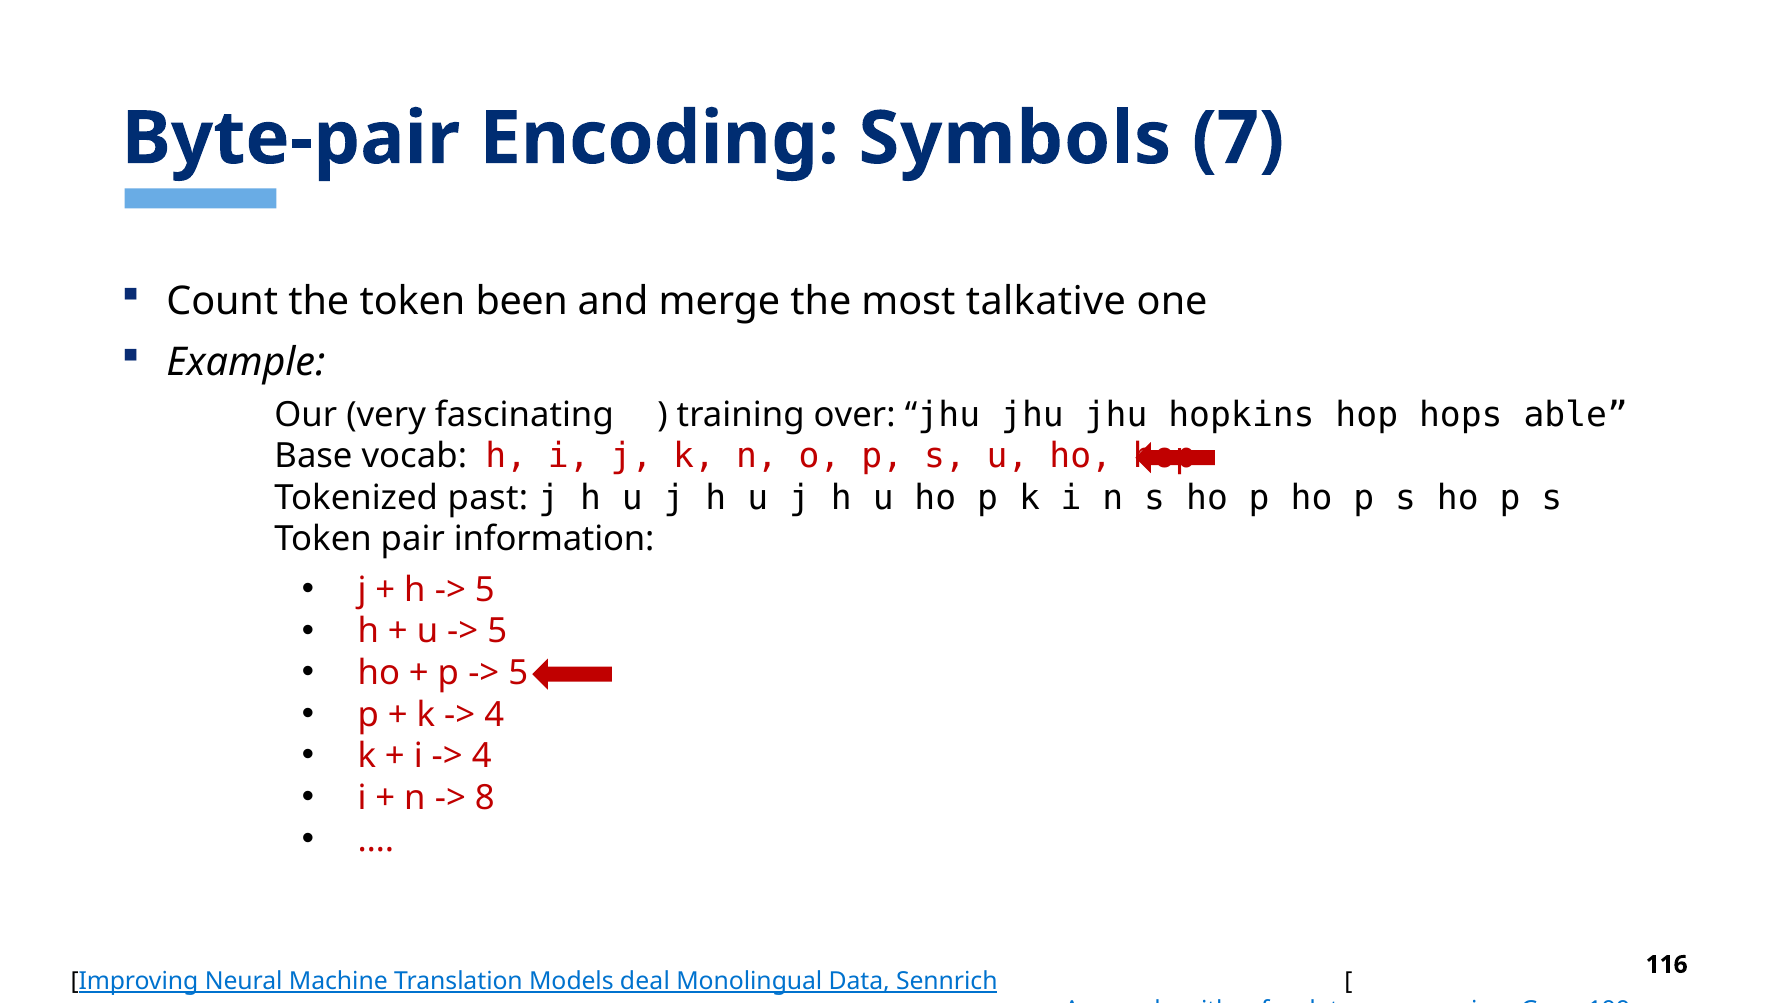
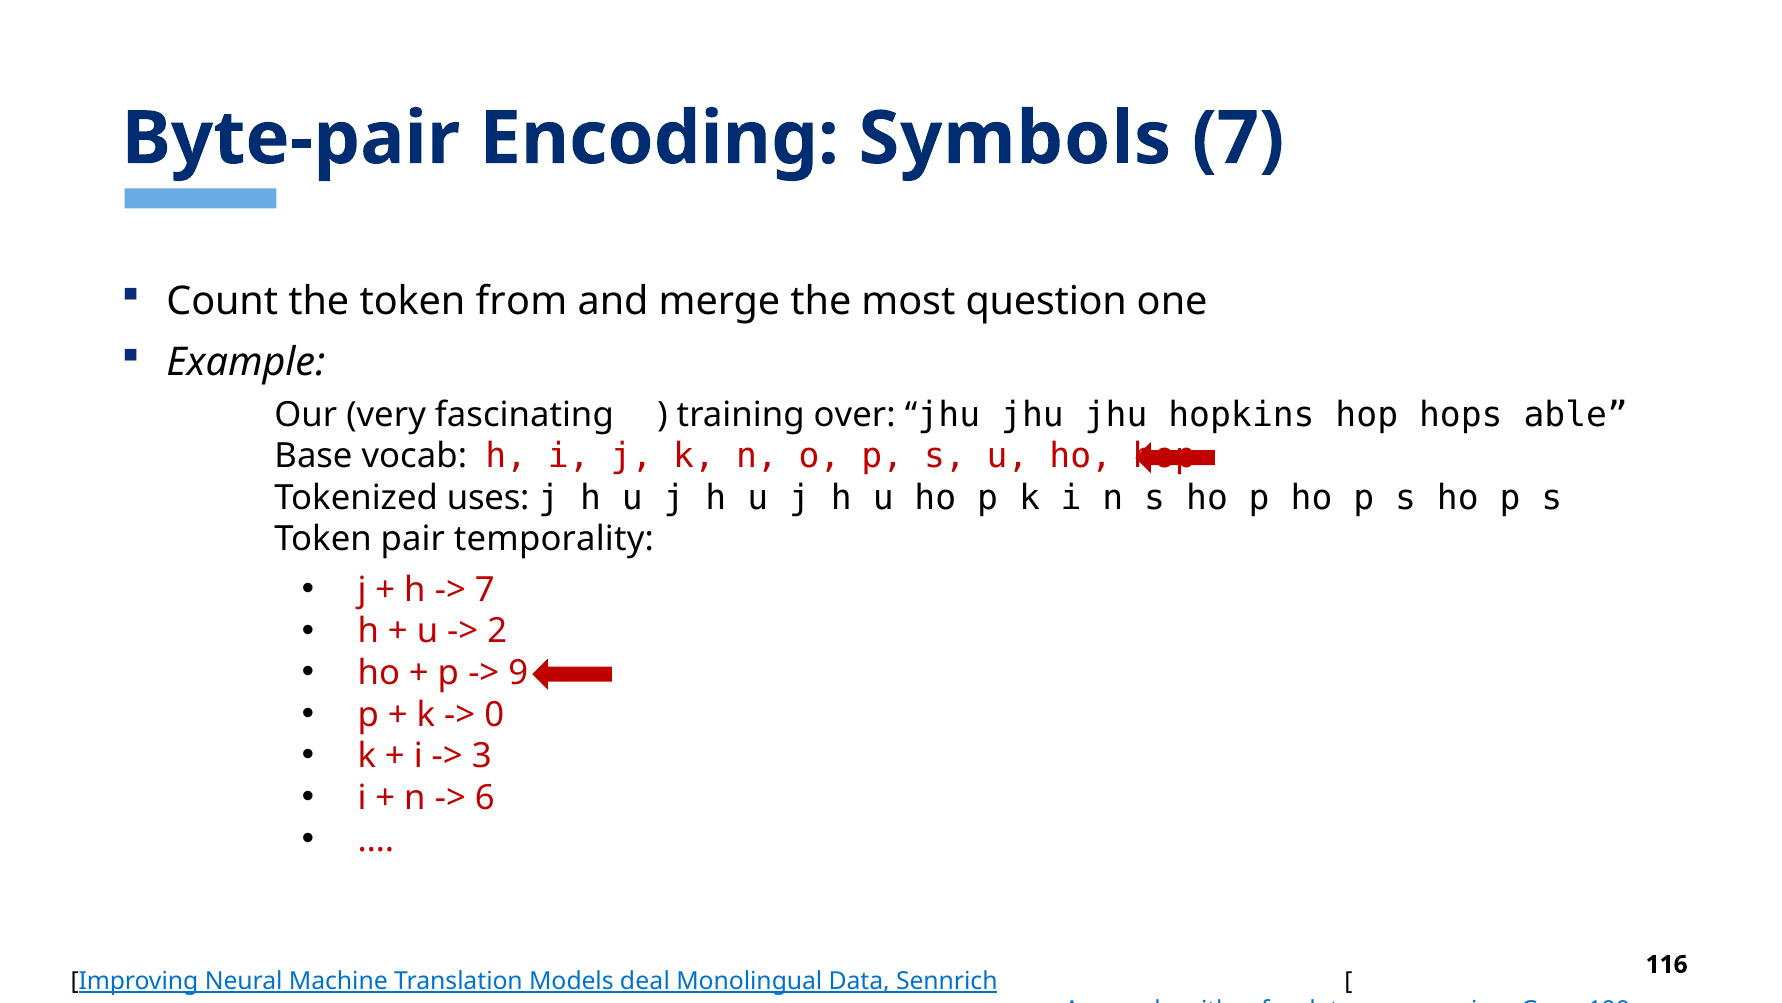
been: been -> from
talkative: talkative -> question
past: past -> uses
information: information -> temporality
5 at (485, 589): 5 -> 7
5 at (497, 631): 5 -> 2
5 at (518, 673): 5 -> 9
4 at (494, 714): 4 -> 0
4 at (482, 756): 4 -> 3
8: 8 -> 6
